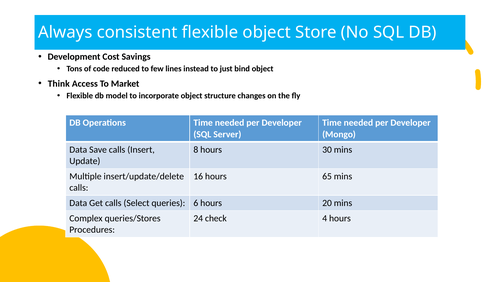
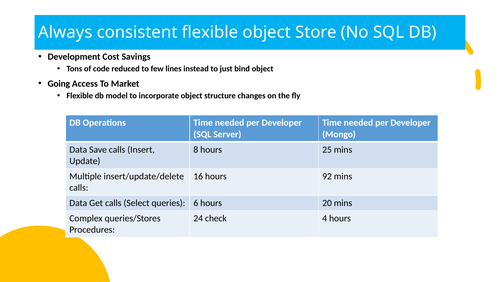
Think: Think -> Going
30: 30 -> 25
65: 65 -> 92
